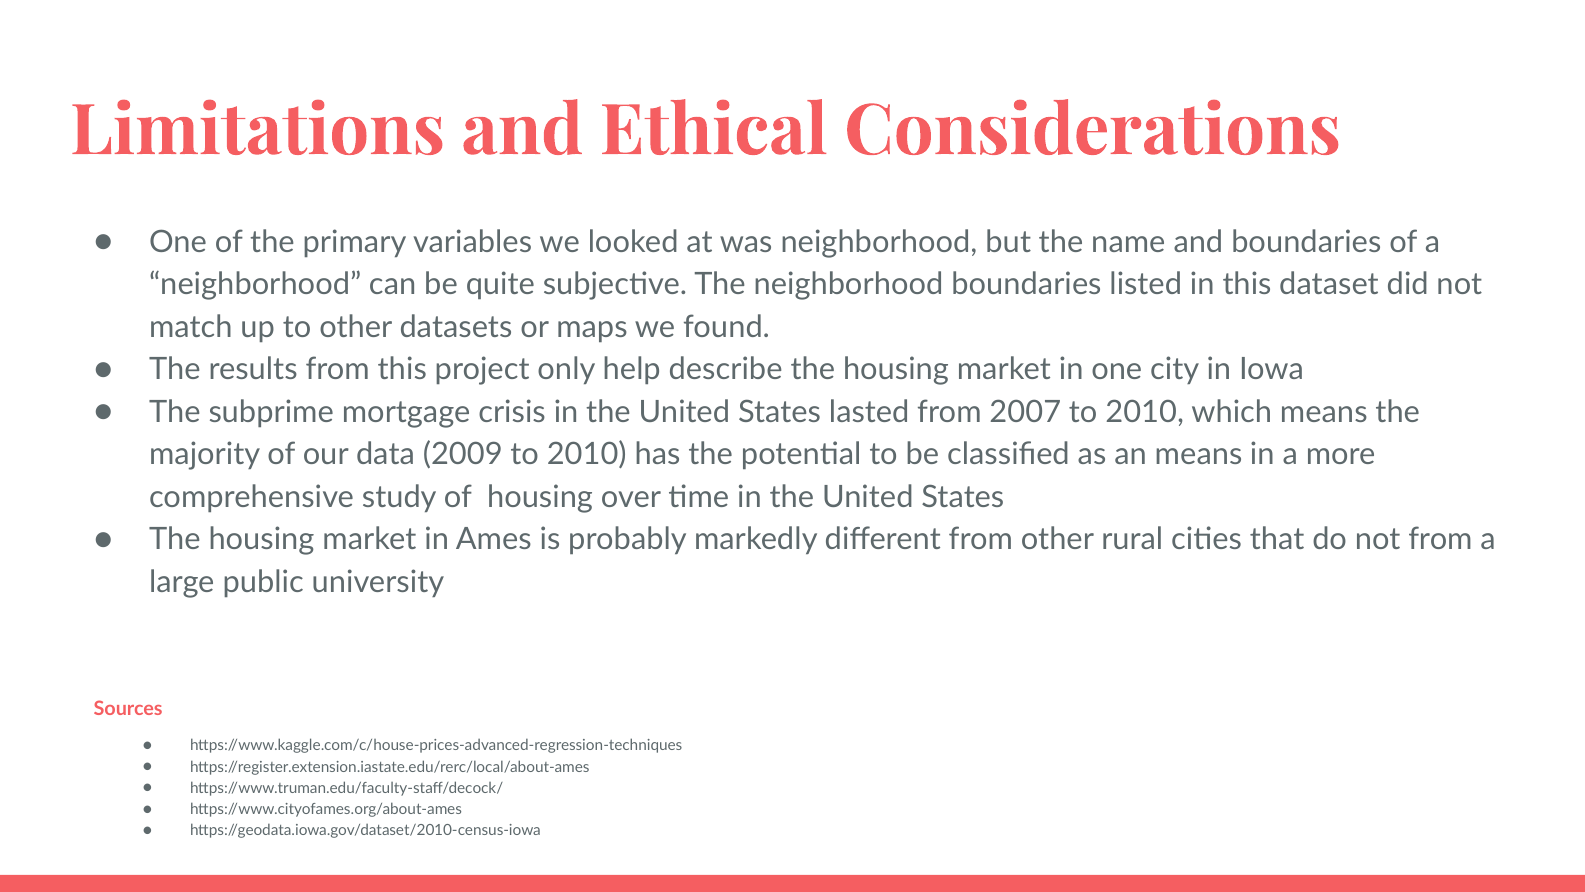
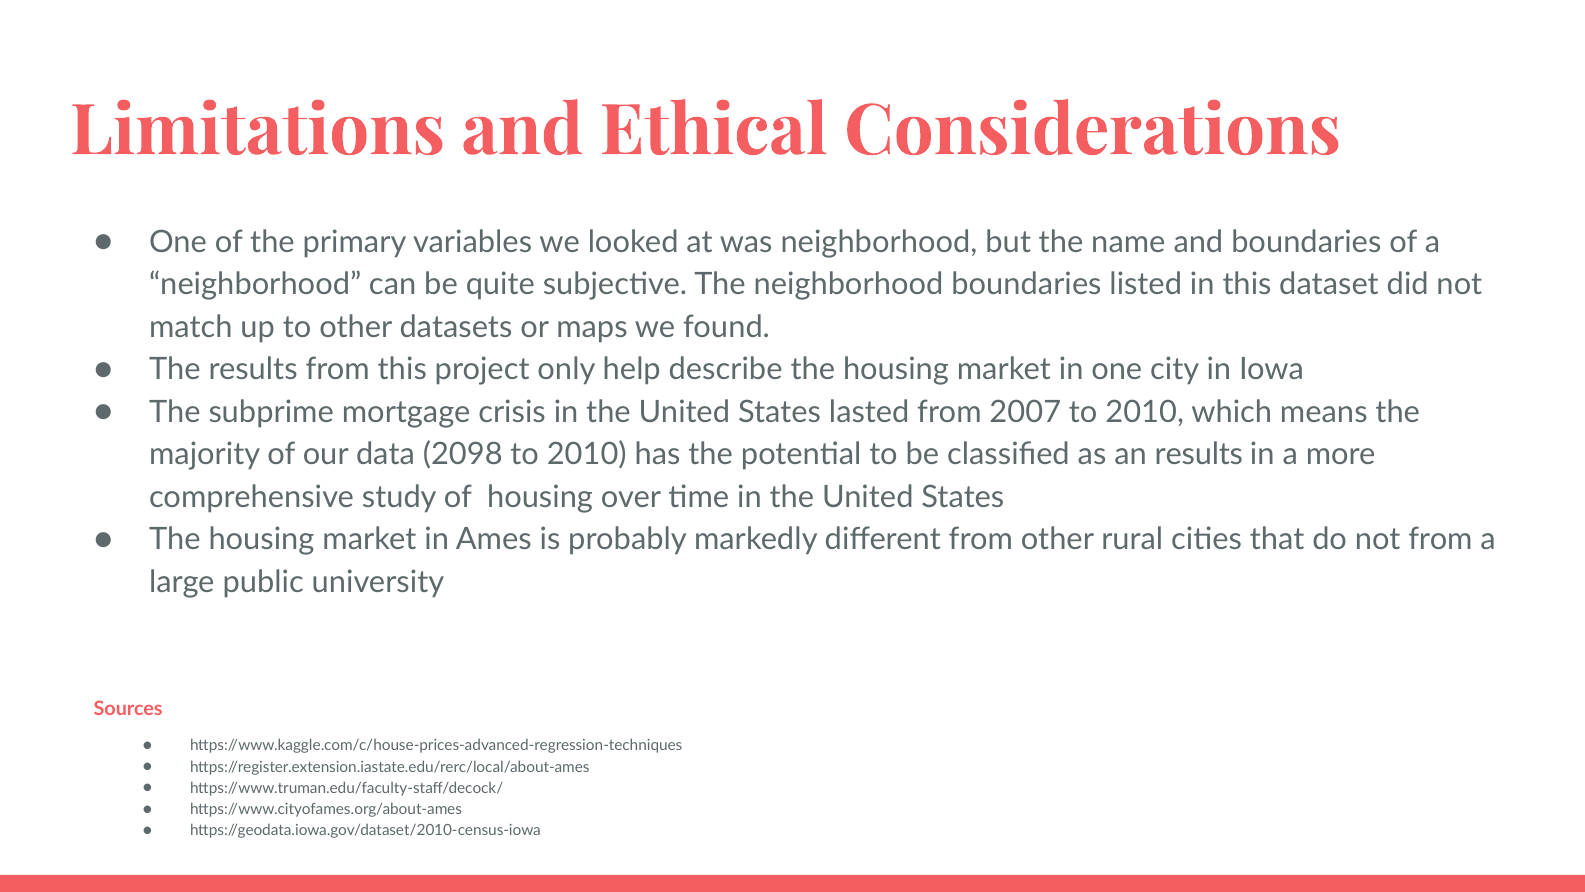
2009: 2009 -> 2098
an means: means -> results
